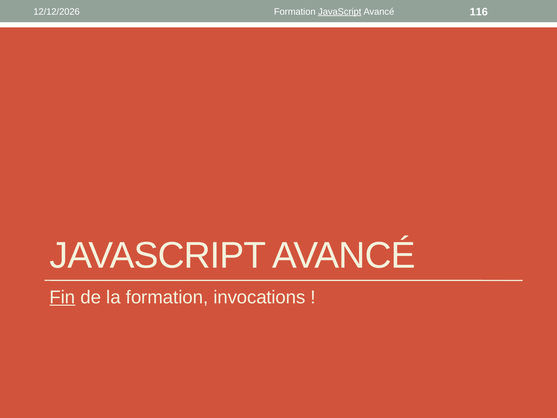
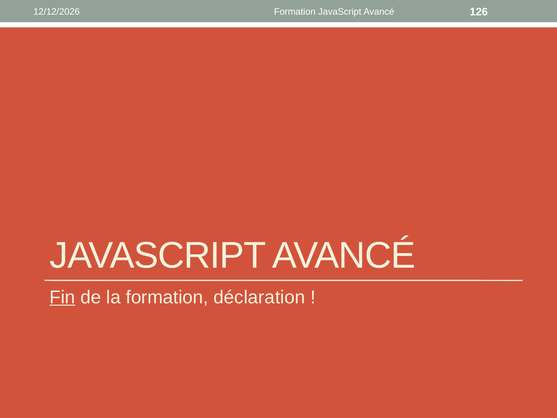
JavaScript at (340, 12) underline: present -> none
116: 116 -> 126
invocations: invocations -> déclaration
